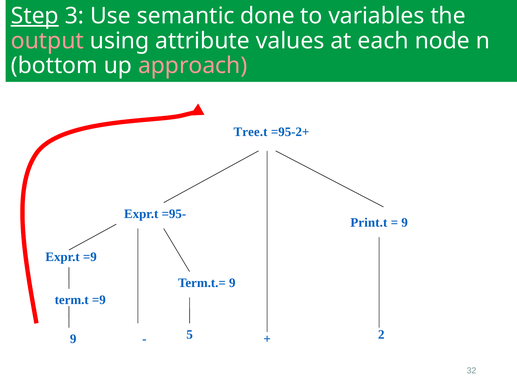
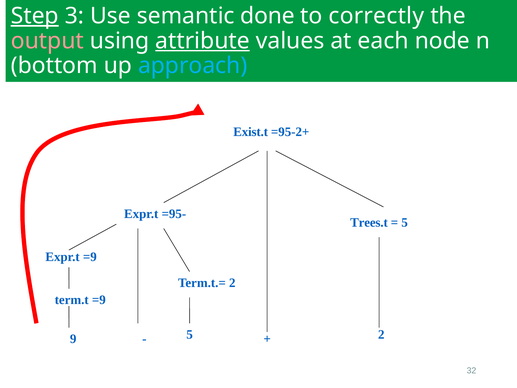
variables: variables -> correctly
attribute underline: none -> present
approach colour: pink -> light blue
Tree.t: Tree.t -> Exist.t
Print.t: Print.t -> Trees.t
9 at (405, 222): 9 -> 5
9 at (232, 283): 9 -> 2
